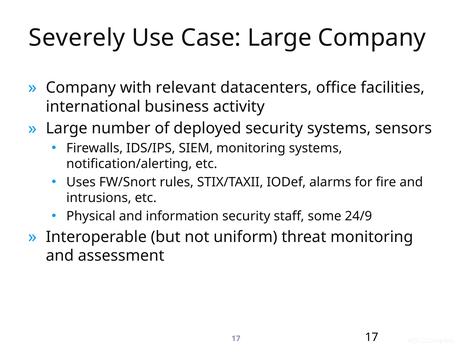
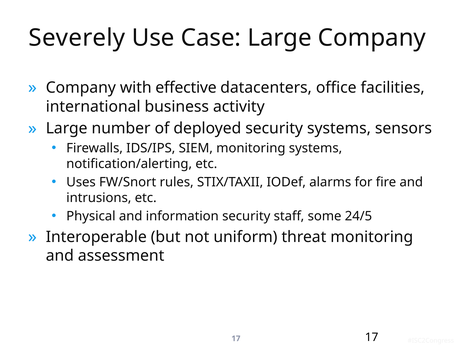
relevant: relevant -> effective
24/9: 24/9 -> 24/5
